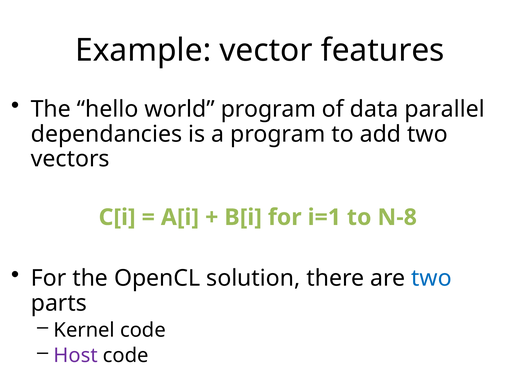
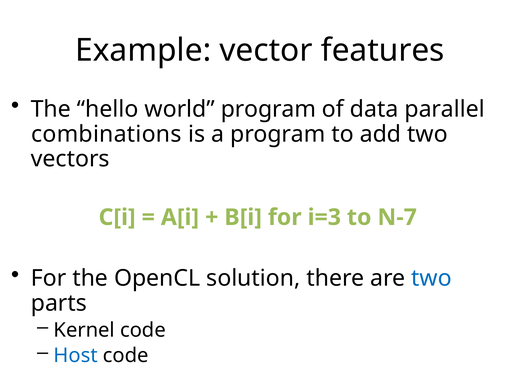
dependancies: dependancies -> combinations
i=1: i=1 -> i=3
N-8: N-8 -> N-7
Host colour: purple -> blue
